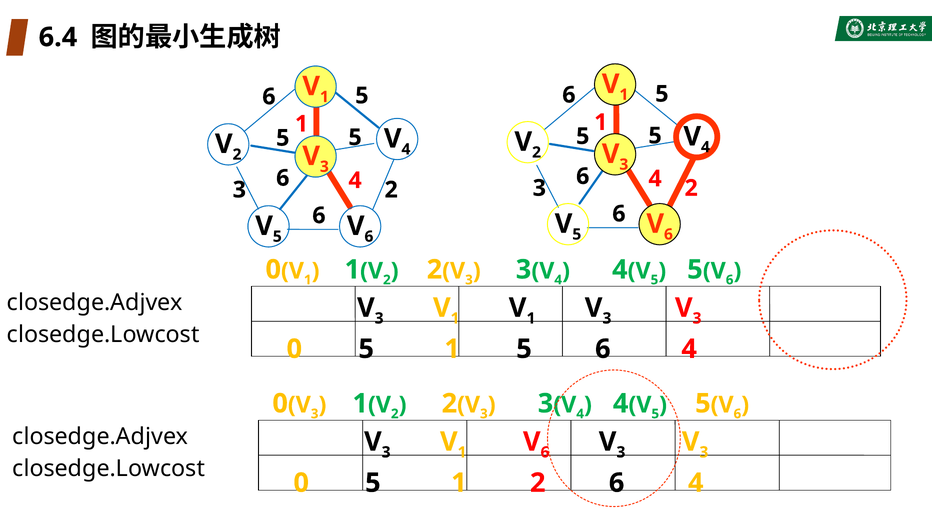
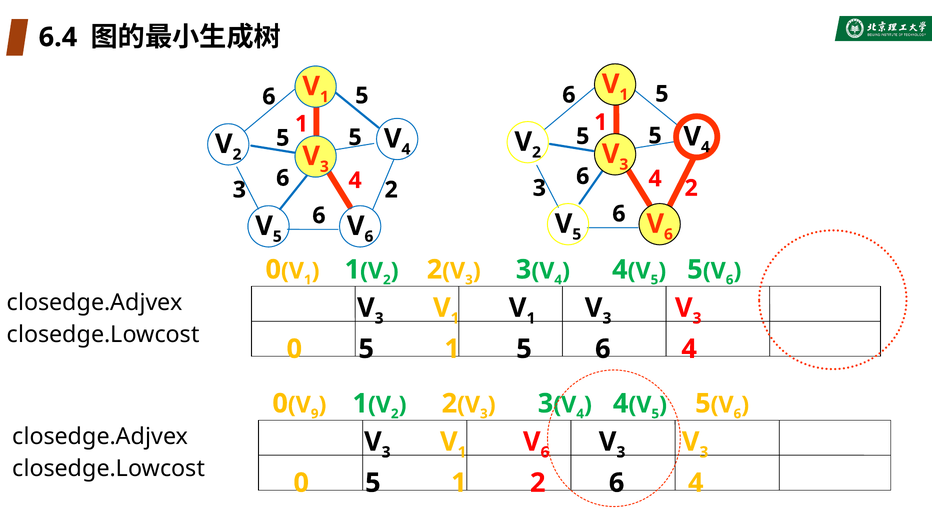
3 at (315, 414): 3 -> 9
